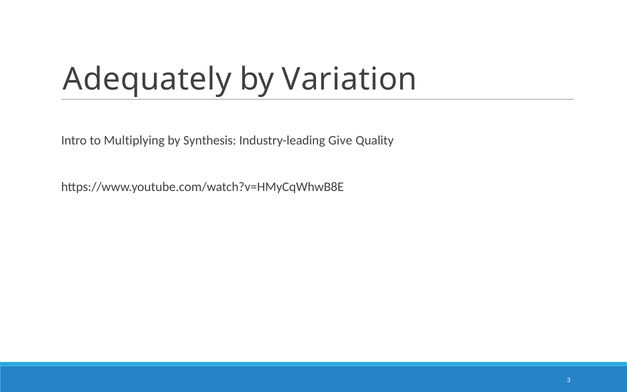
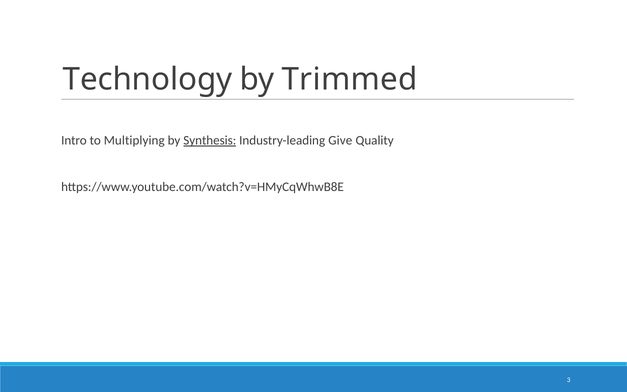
Adequately: Adequately -> Technology
Variation: Variation -> Trimmed
Synthesis underline: none -> present
